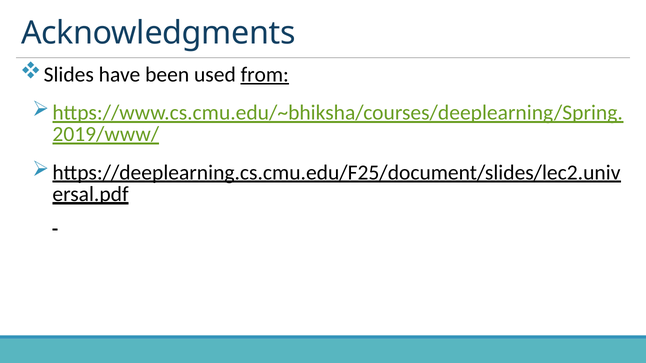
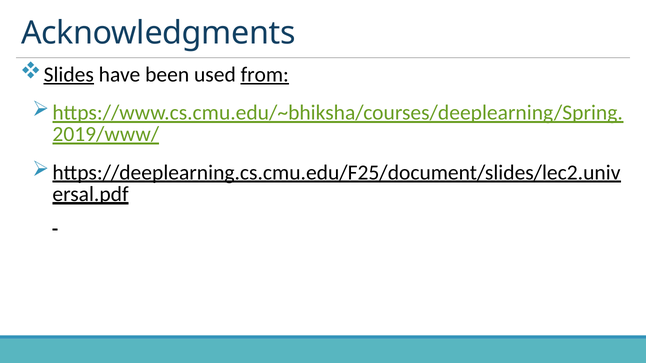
Slides underline: none -> present
